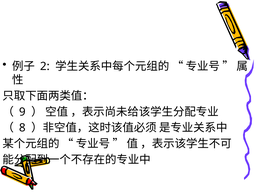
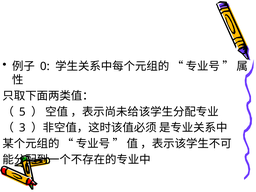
2: 2 -> 0
9: 9 -> 5
8: 8 -> 3
